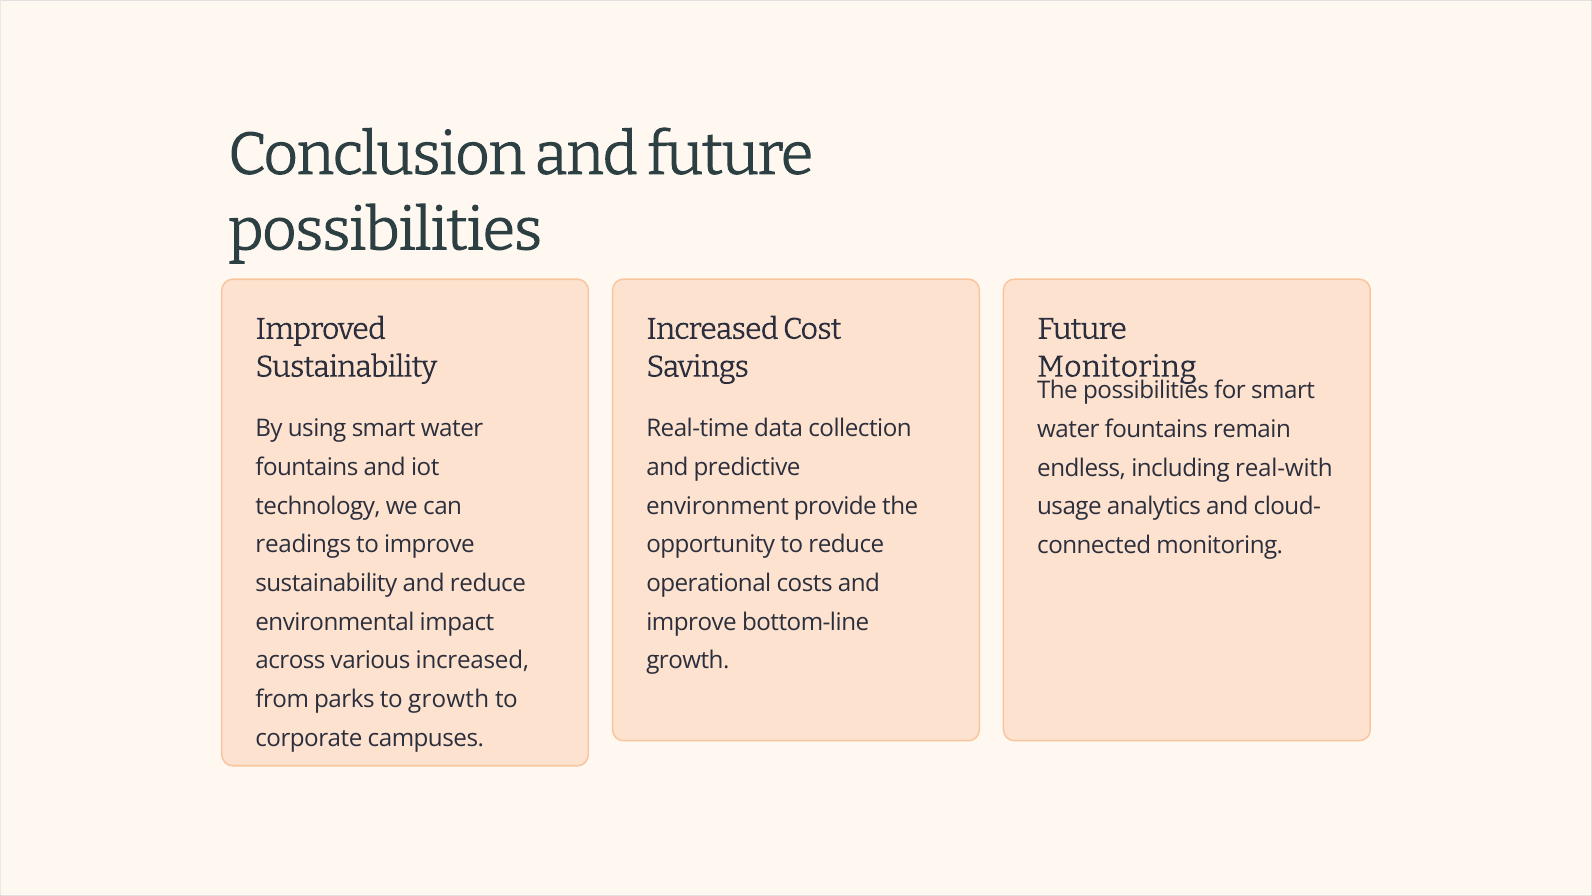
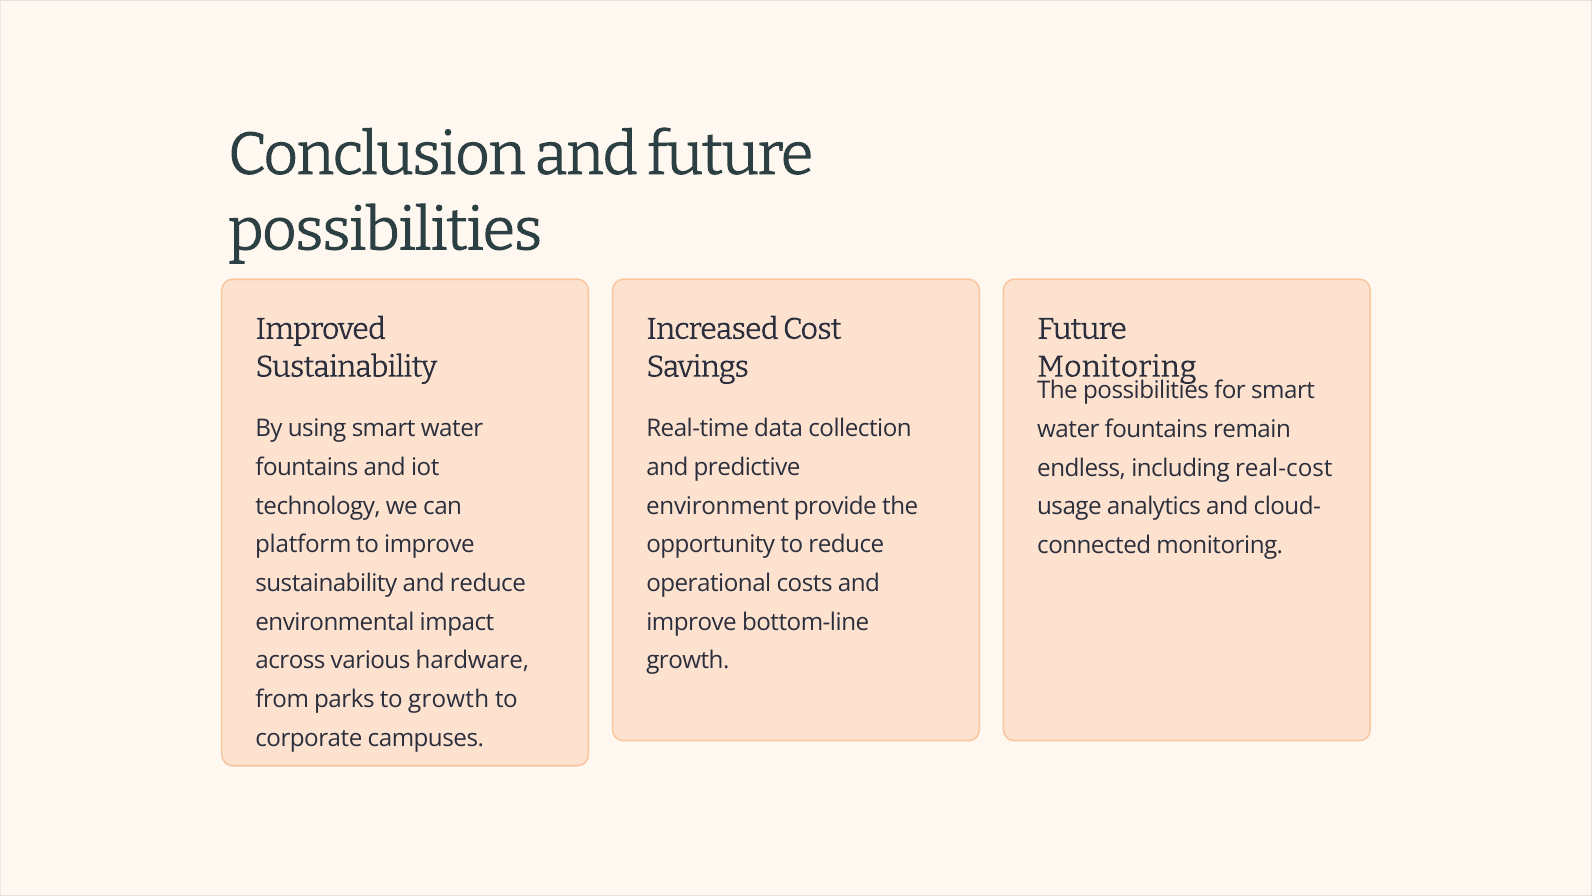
real-with: real-with -> real-cost
readings: readings -> platform
various increased: increased -> hardware
